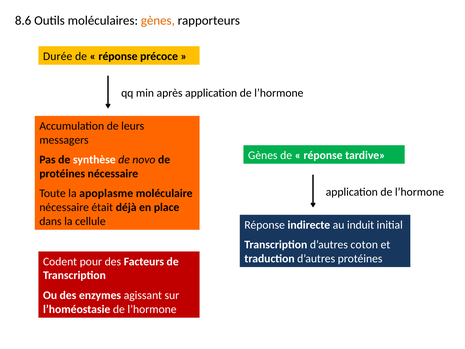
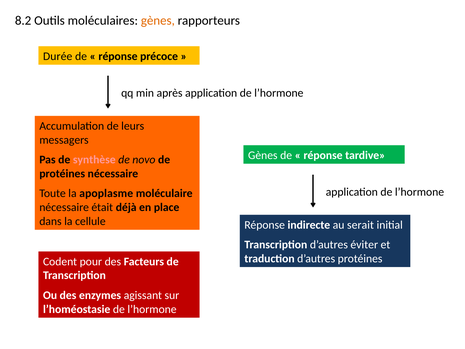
8.6: 8.6 -> 8.2
synthèse colour: white -> pink
induit: induit -> serait
coton: coton -> éviter
